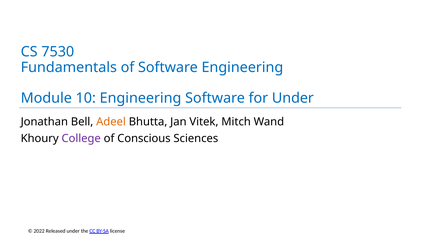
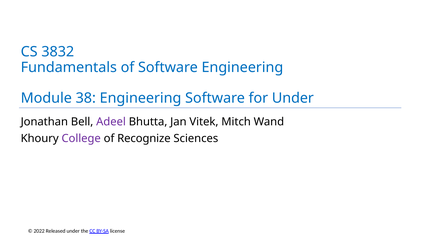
7530: 7530 -> 3832
10: 10 -> 38
Adeel colour: orange -> purple
Conscious: Conscious -> Recognize
